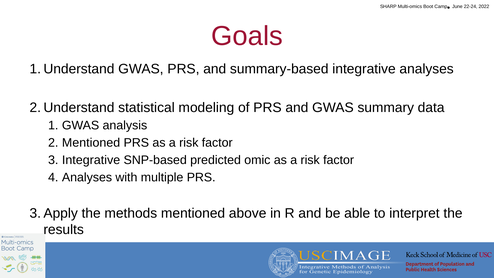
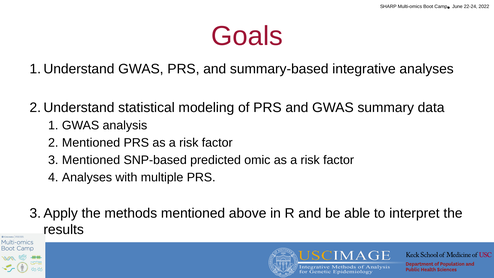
Integrative at (91, 160): Integrative -> Mentioned
